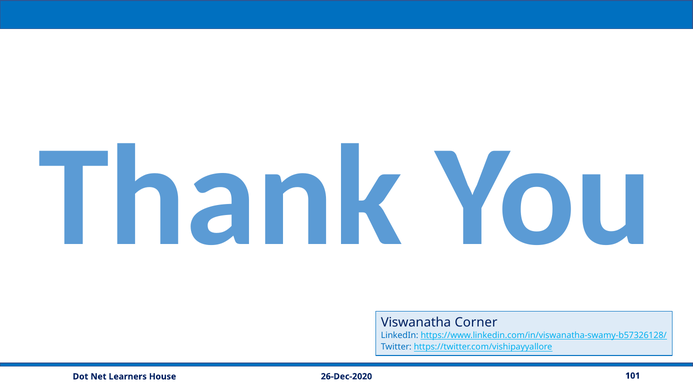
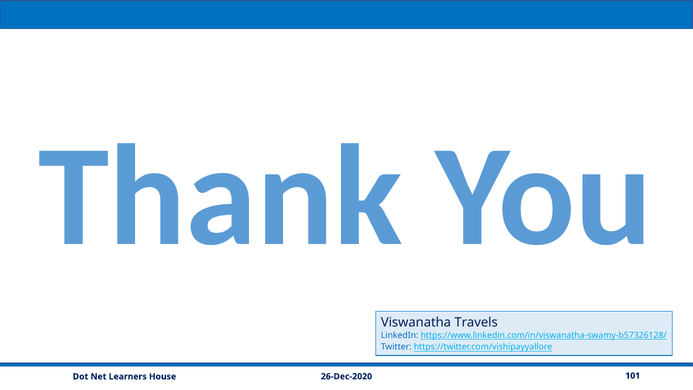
Corner: Corner -> Travels
